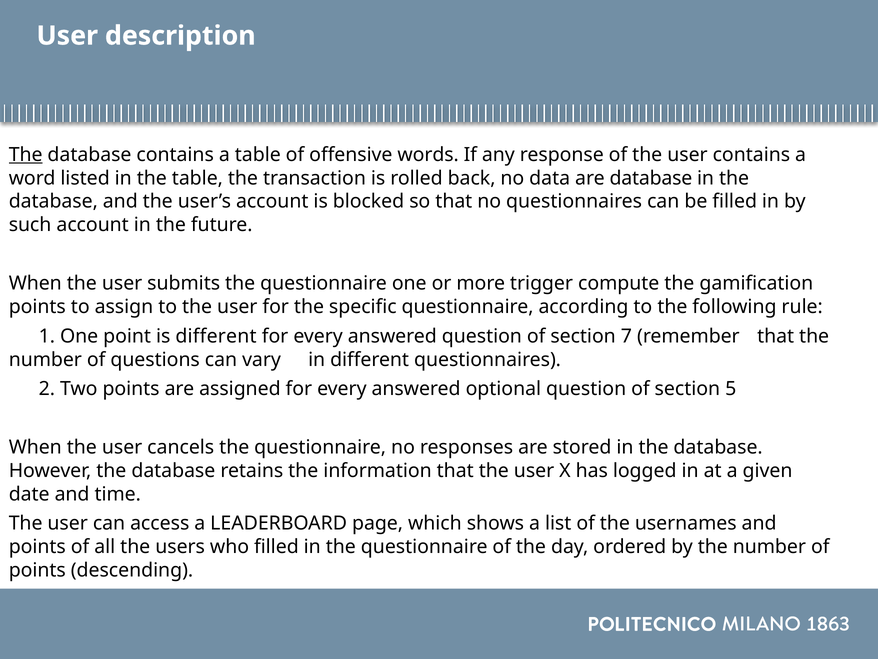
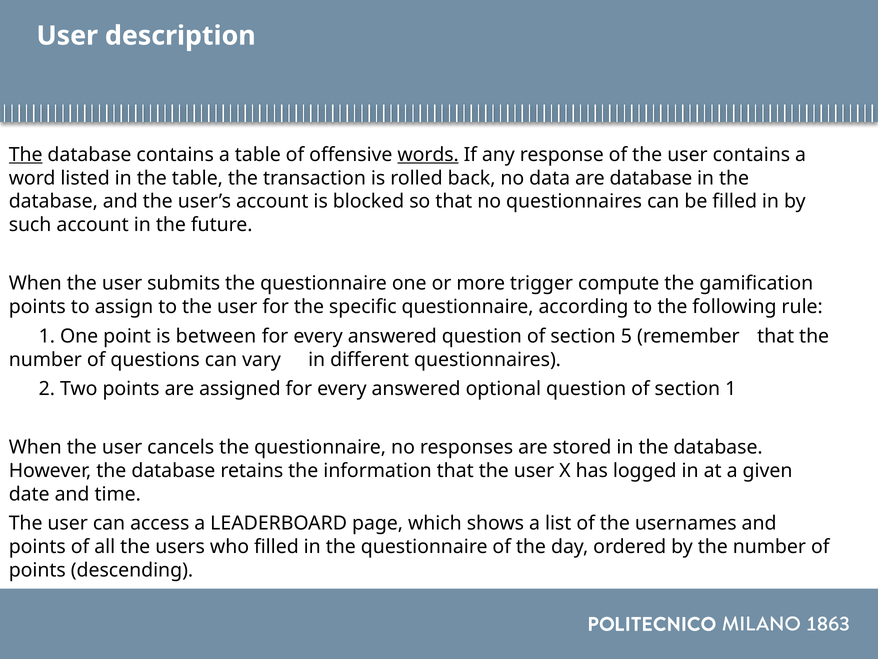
words underline: none -> present
is different: different -> between
7: 7 -> 5
section 5: 5 -> 1
